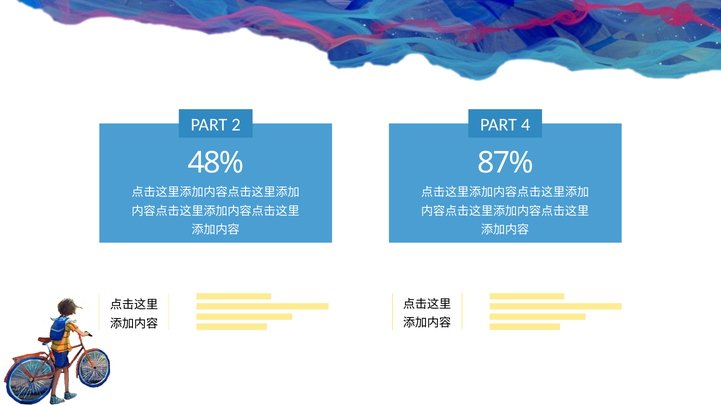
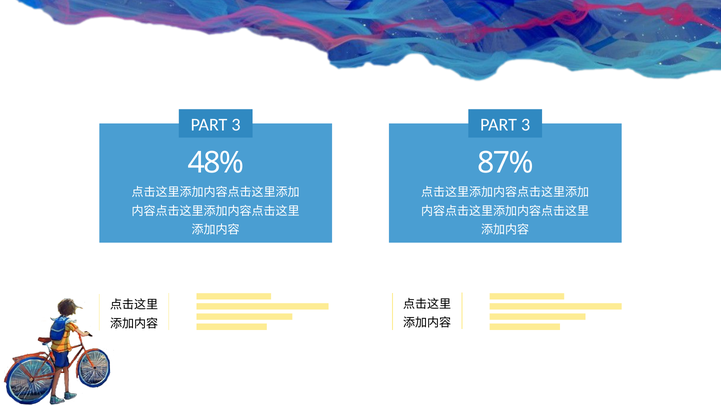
2 at (236, 125): 2 -> 3
4 at (526, 125): 4 -> 3
